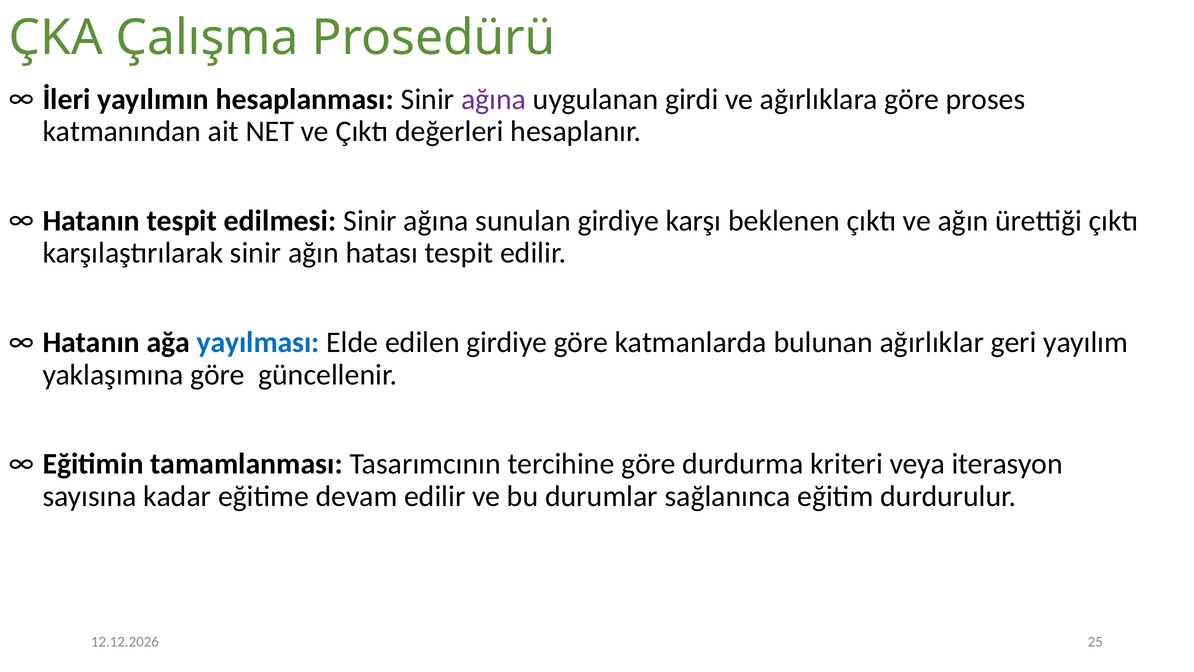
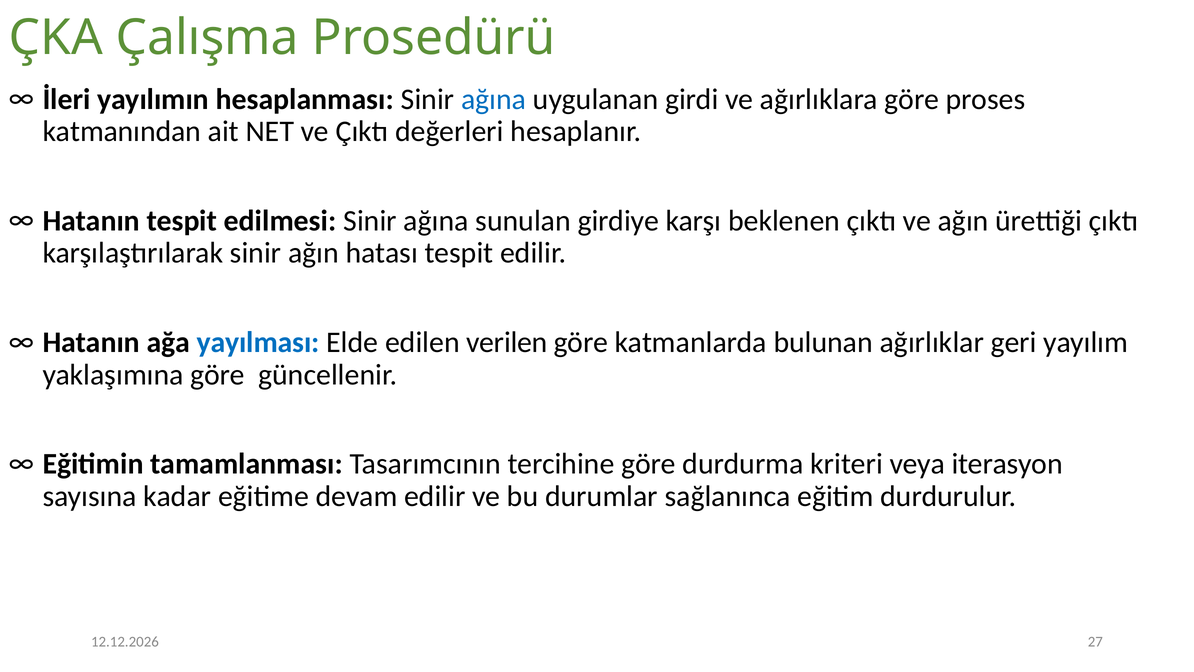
ağına at (494, 99) colour: purple -> blue
edilen girdiye: girdiye -> verilen
25: 25 -> 27
